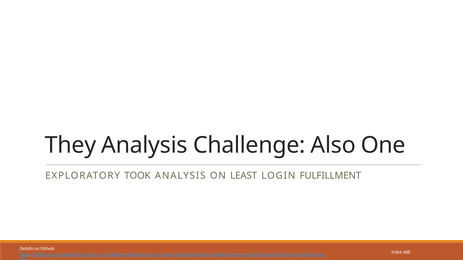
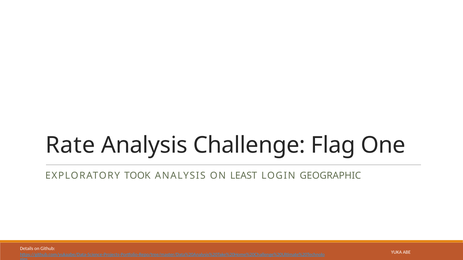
They: They -> Rate
Also: Also -> Flag
FULFILLMENT: FULFILLMENT -> GEOGRAPHIC
